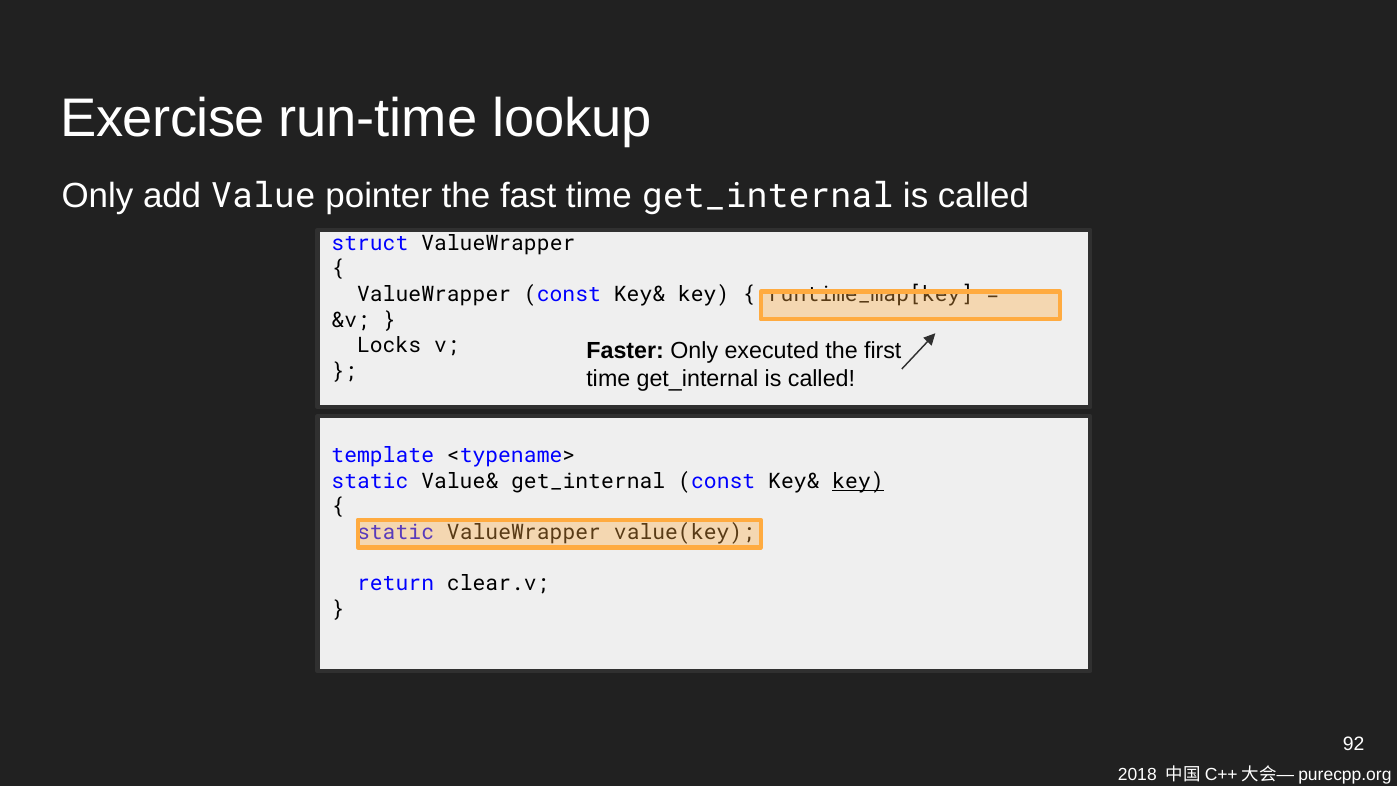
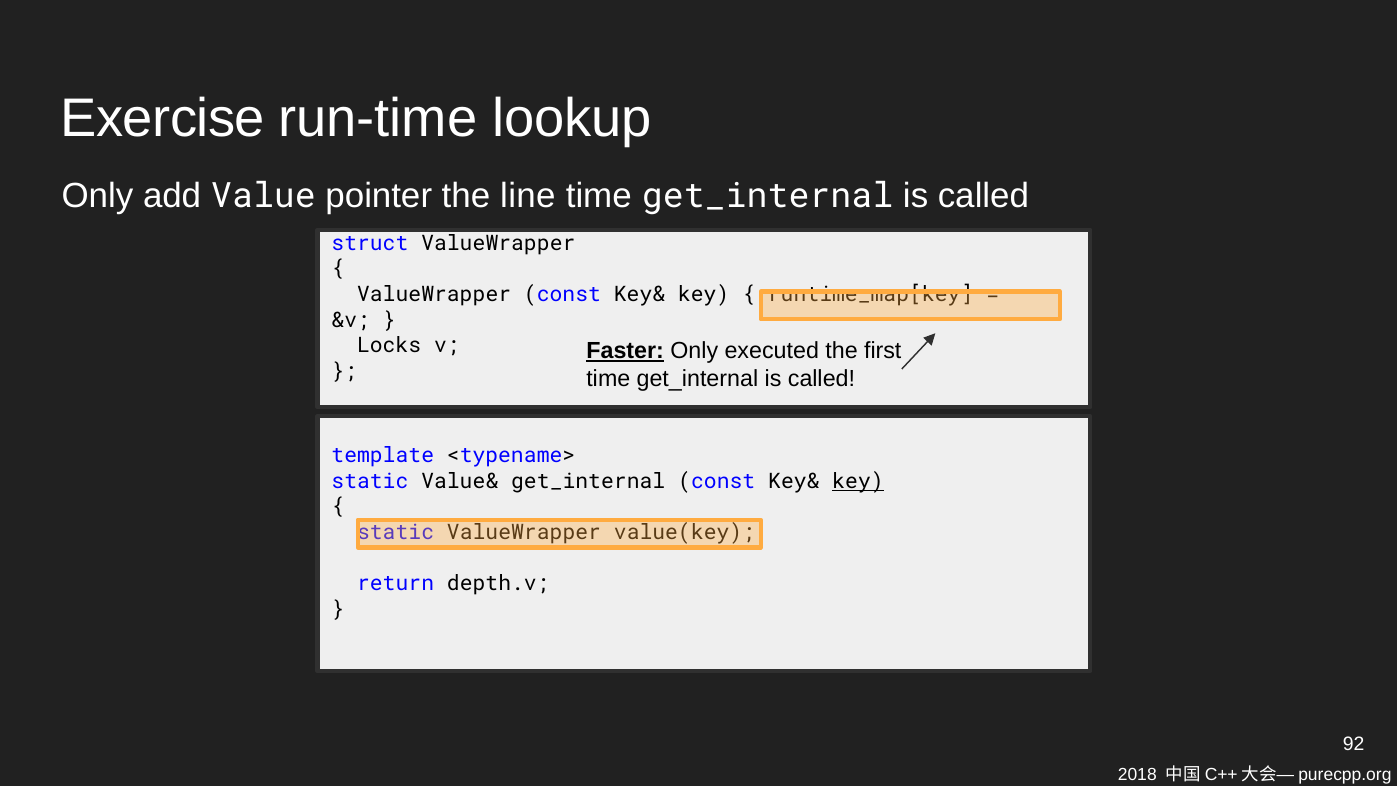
fast: fast -> line
Faster underline: none -> present
clear.v: clear.v -> depth.v
